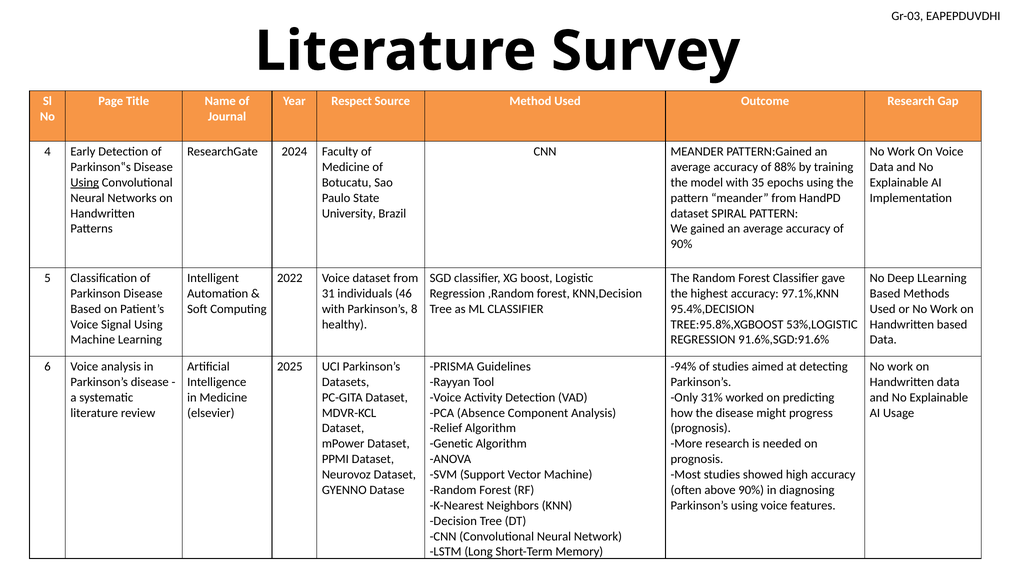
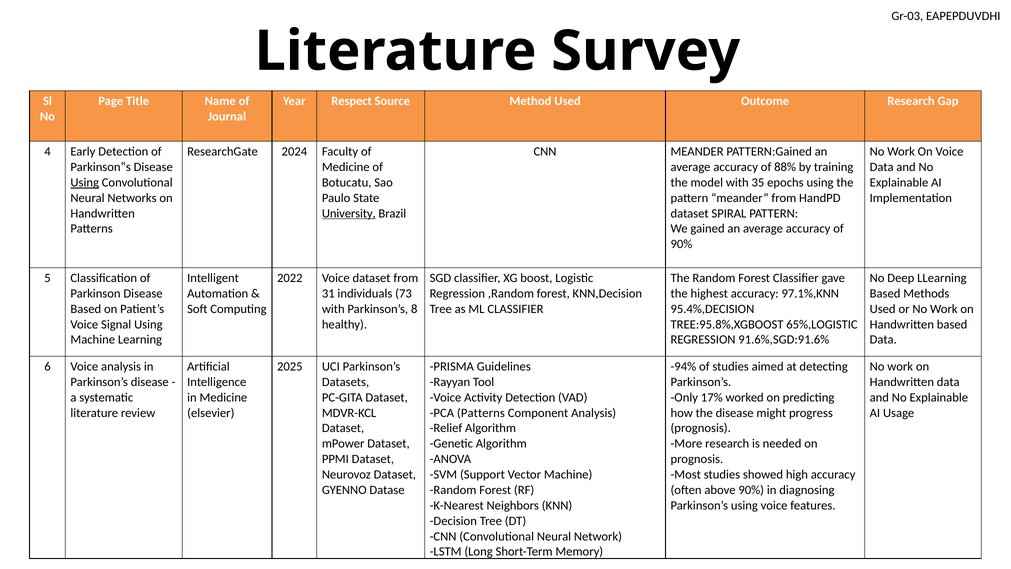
University underline: none -> present
46: 46 -> 73
53%,LOGISTIC: 53%,LOGISTIC -> 65%,LOGISTIC
31%: 31% -> 17%
PCA Absence: Absence -> Patterns
